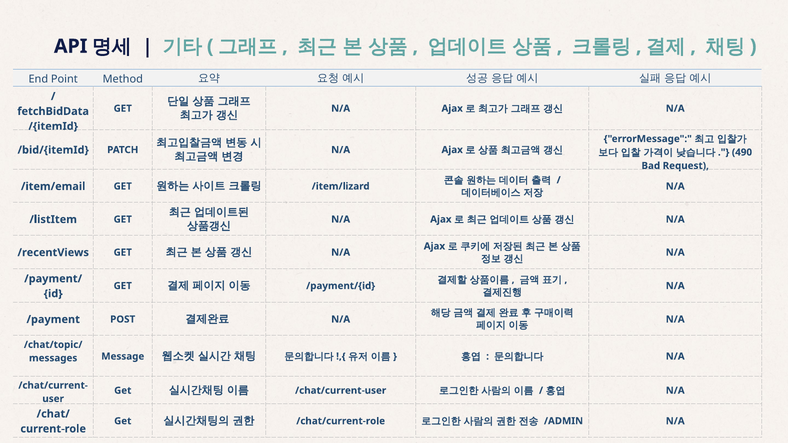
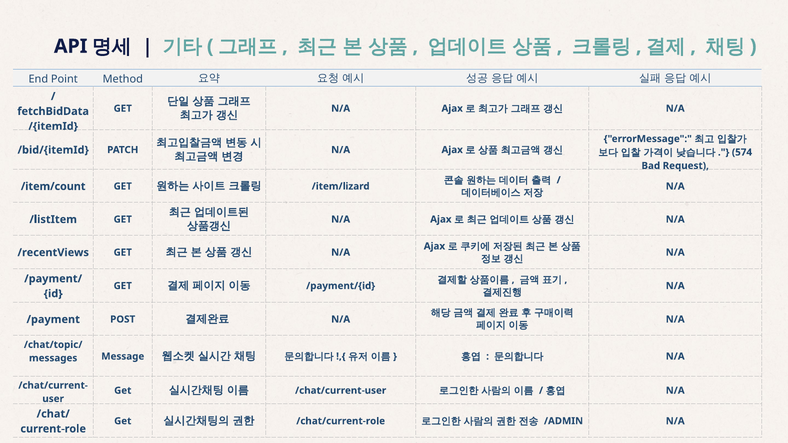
490: 490 -> 574
/item/email: /item/email -> /item/count
